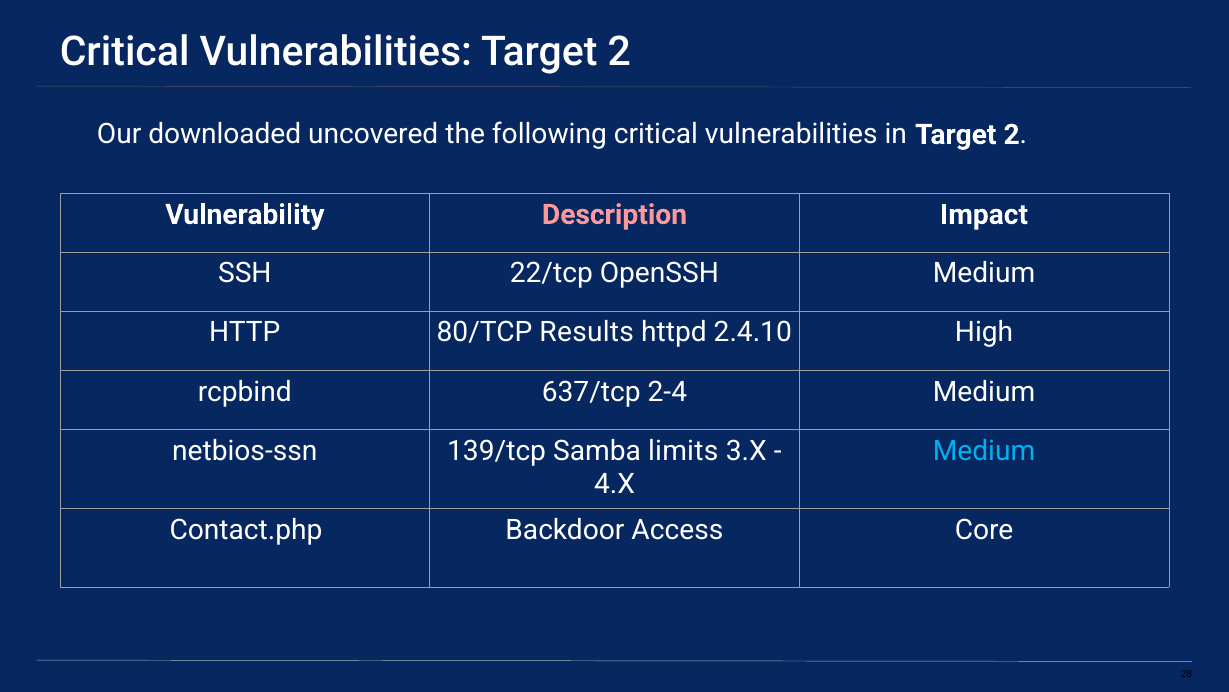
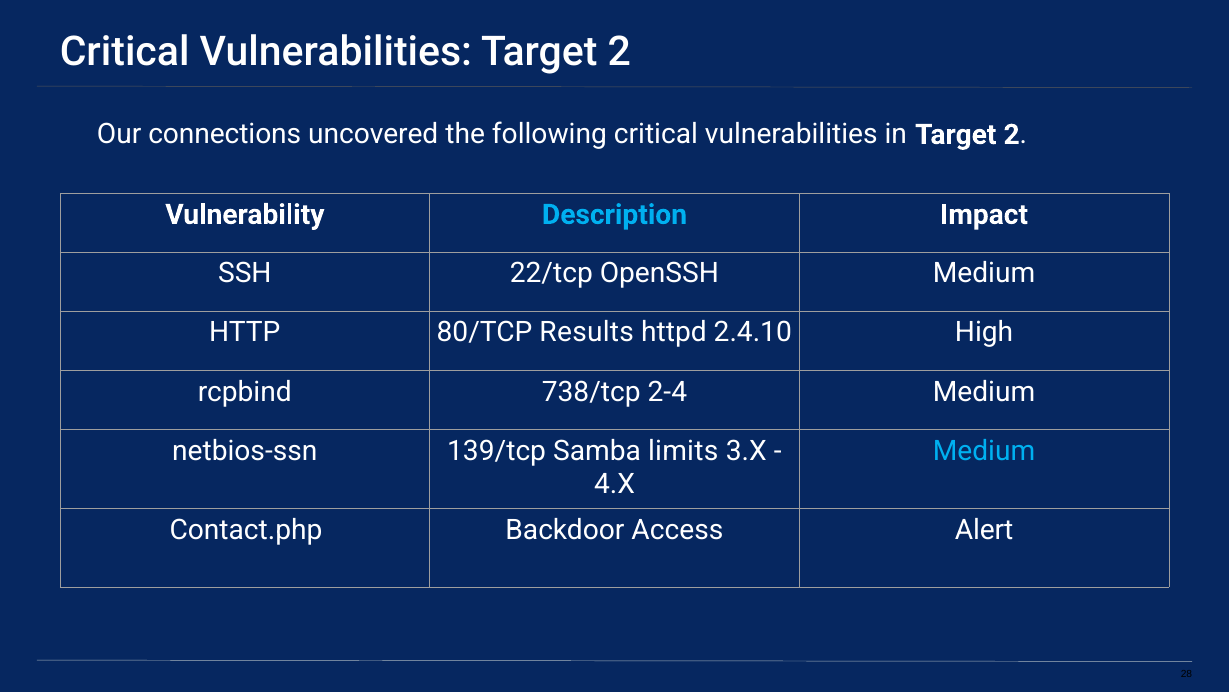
downloaded: downloaded -> connections
Description colour: pink -> light blue
637/tcp: 637/tcp -> 738/tcp
Core: Core -> Alert
